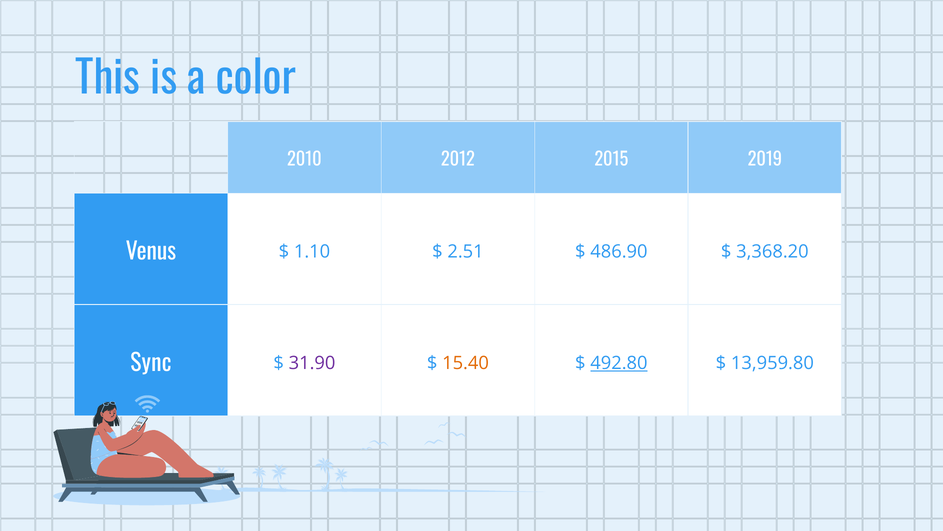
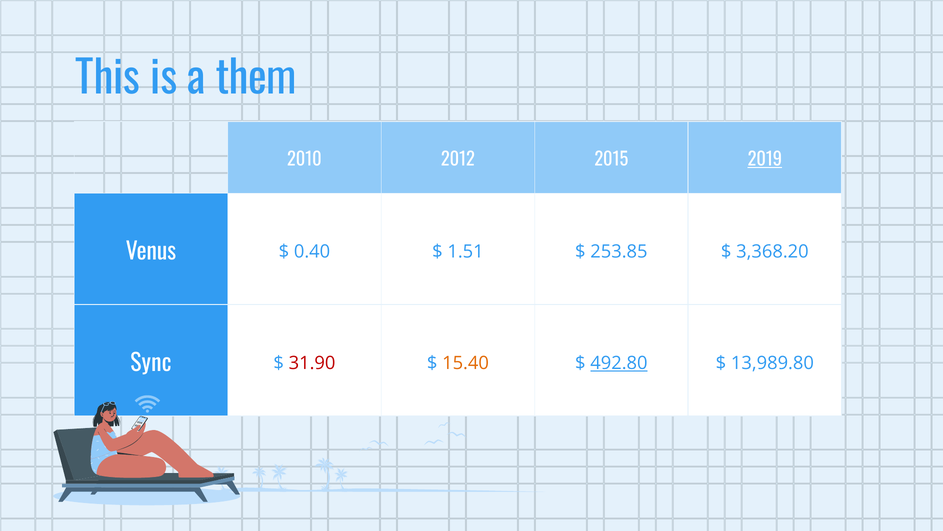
color: color -> them
2019 underline: none -> present
1.10: 1.10 -> 0.40
2.51: 2.51 -> 1.51
486.90: 486.90 -> 253.85
31.90 colour: purple -> red
13,959.80: 13,959.80 -> 13,989.80
